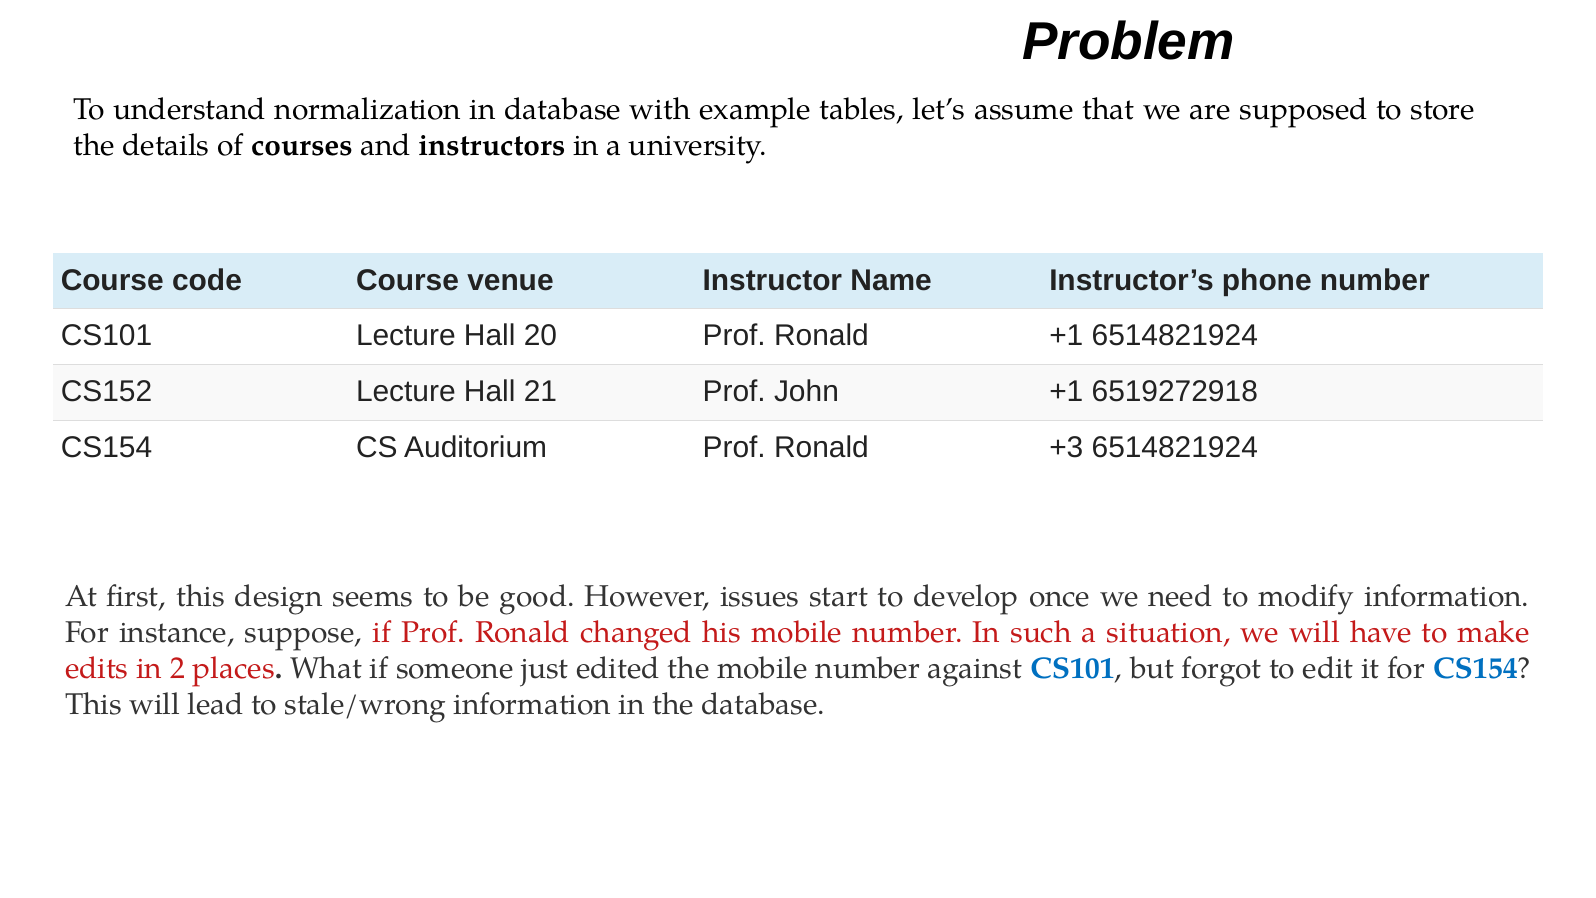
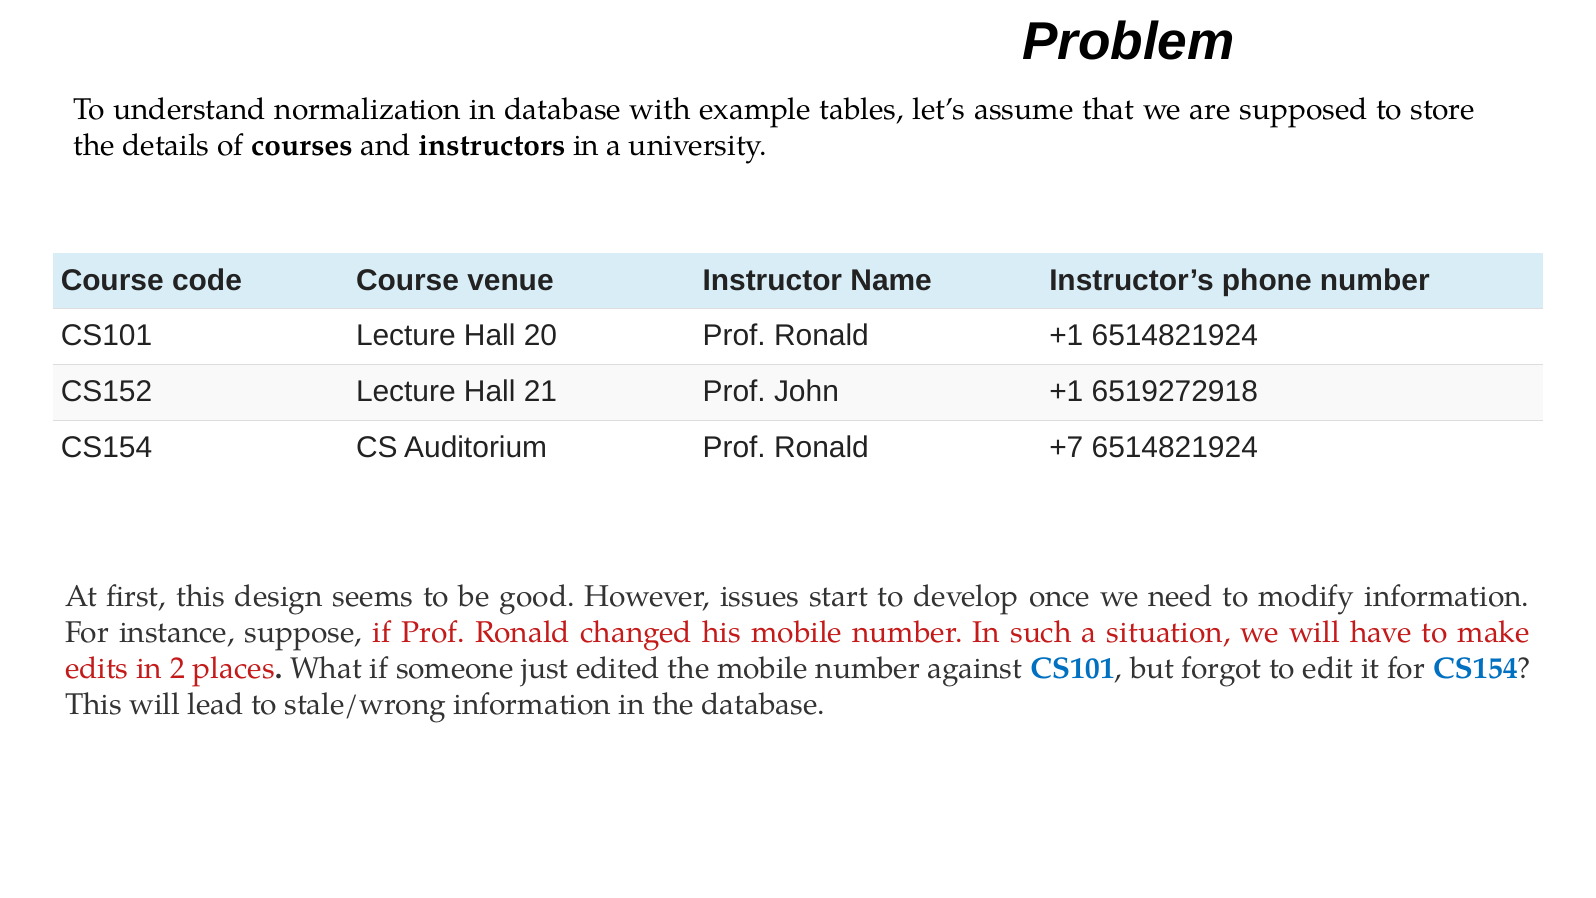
+3: +3 -> +7
